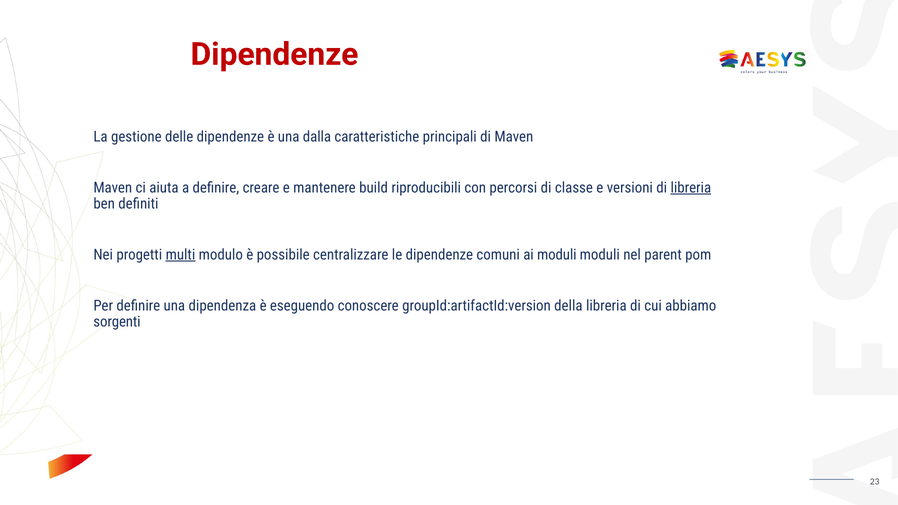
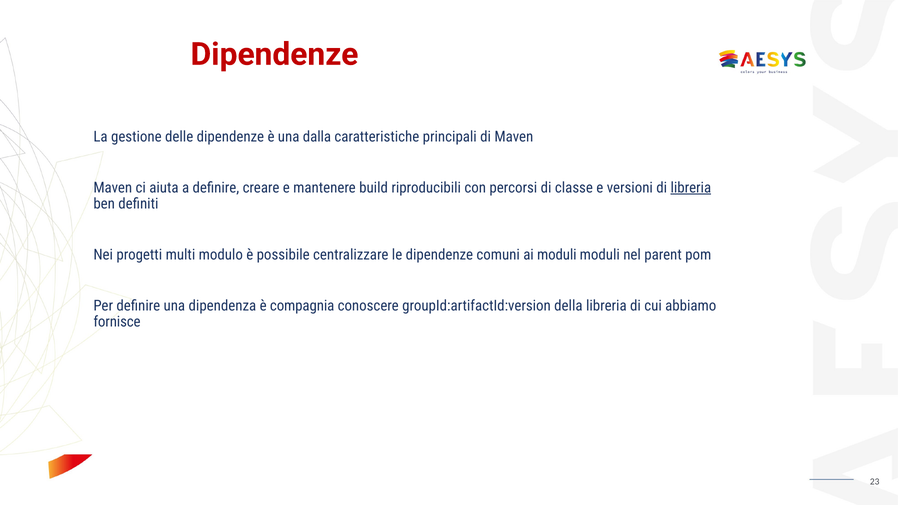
multi underline: present -> none
eseguendo: eseguendo -> compagnia
sorgenti: sorgenti -> fornisce
